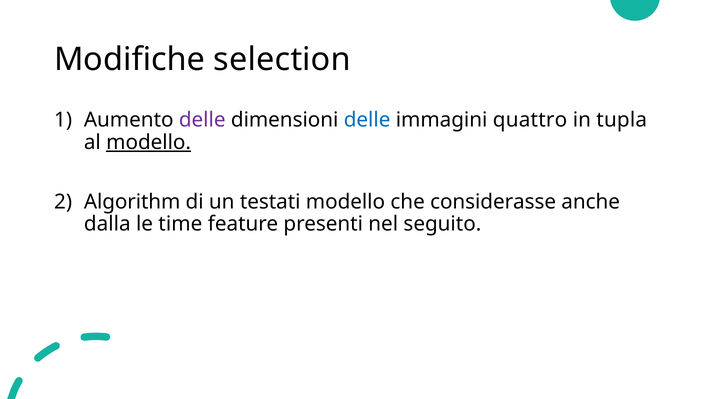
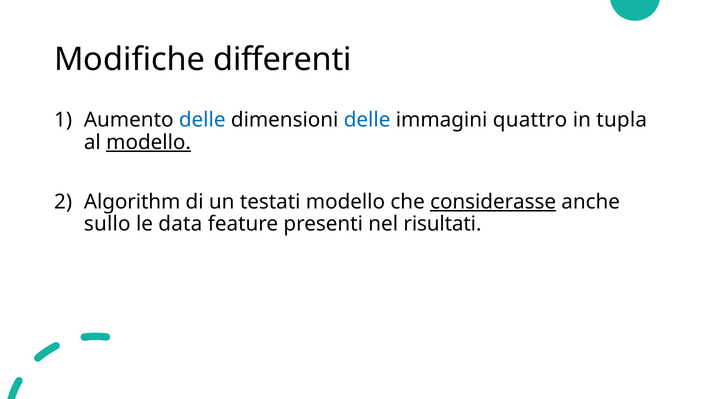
selection: selection -> differenti
delle at (202, 120) colour: purple -> blue
considerasse underline: none -> present
dalla: dalla -> sullo
time: time -> data
seguito: seguito -> risultati
